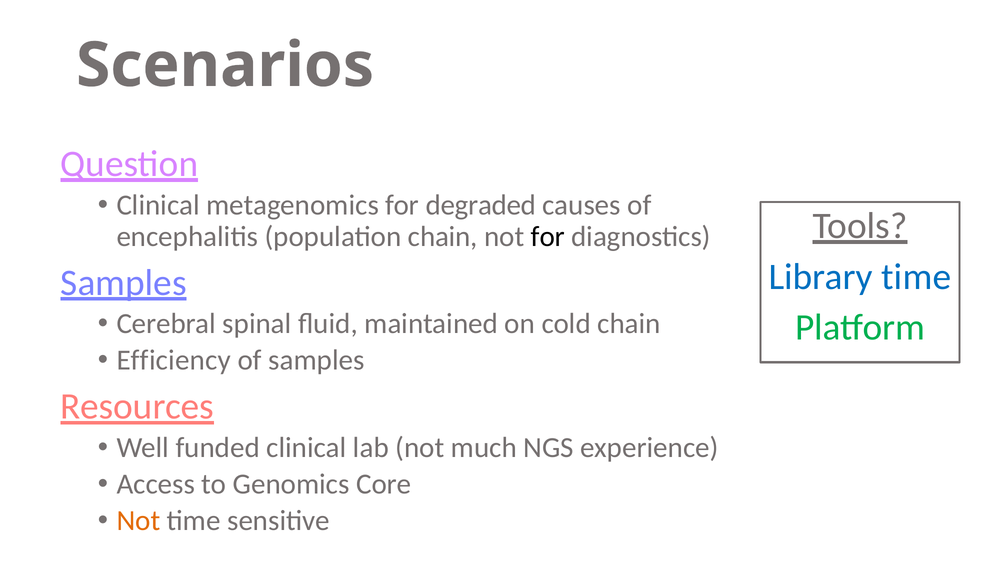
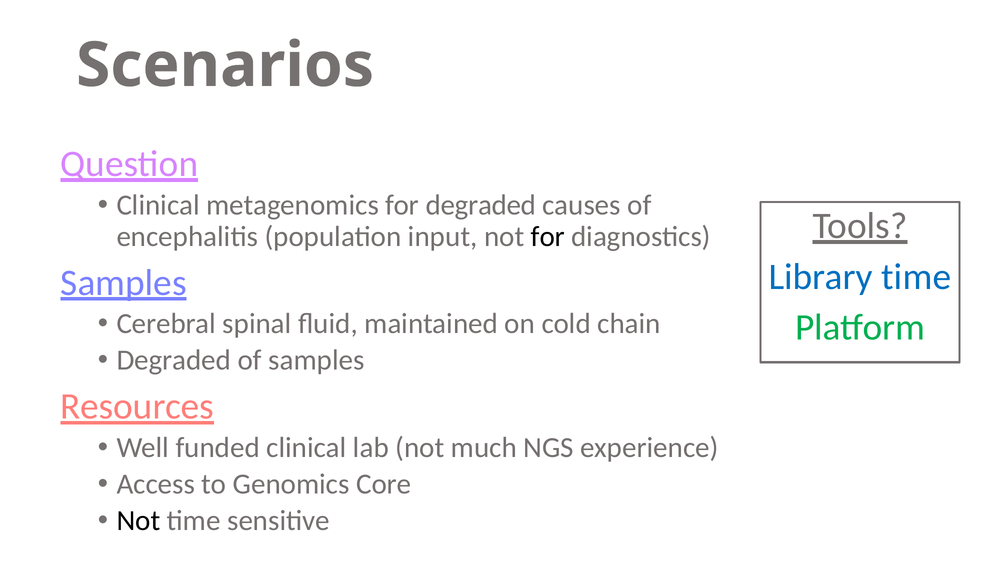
population chain: chain -> input
Efficiency at (174, 360): Efficiency -> Degraded
Not at (138, 521) colour: orange -> black
